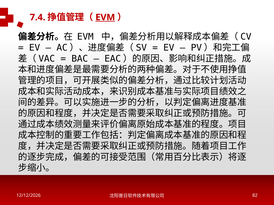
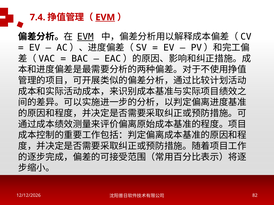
EVM at (85, 37) underline: none -> present
